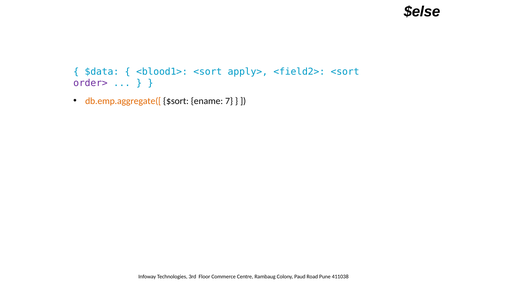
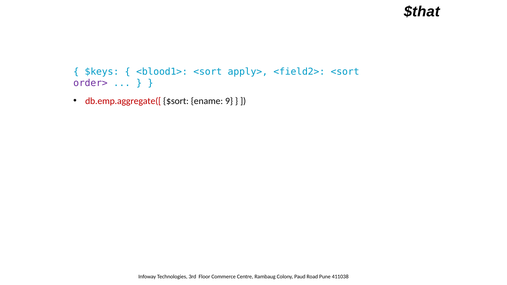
$else: $else -> $that
$data: $data -> $keys
db.emp.aggregate([ colour: orange -> red
7: 7 -> 9
